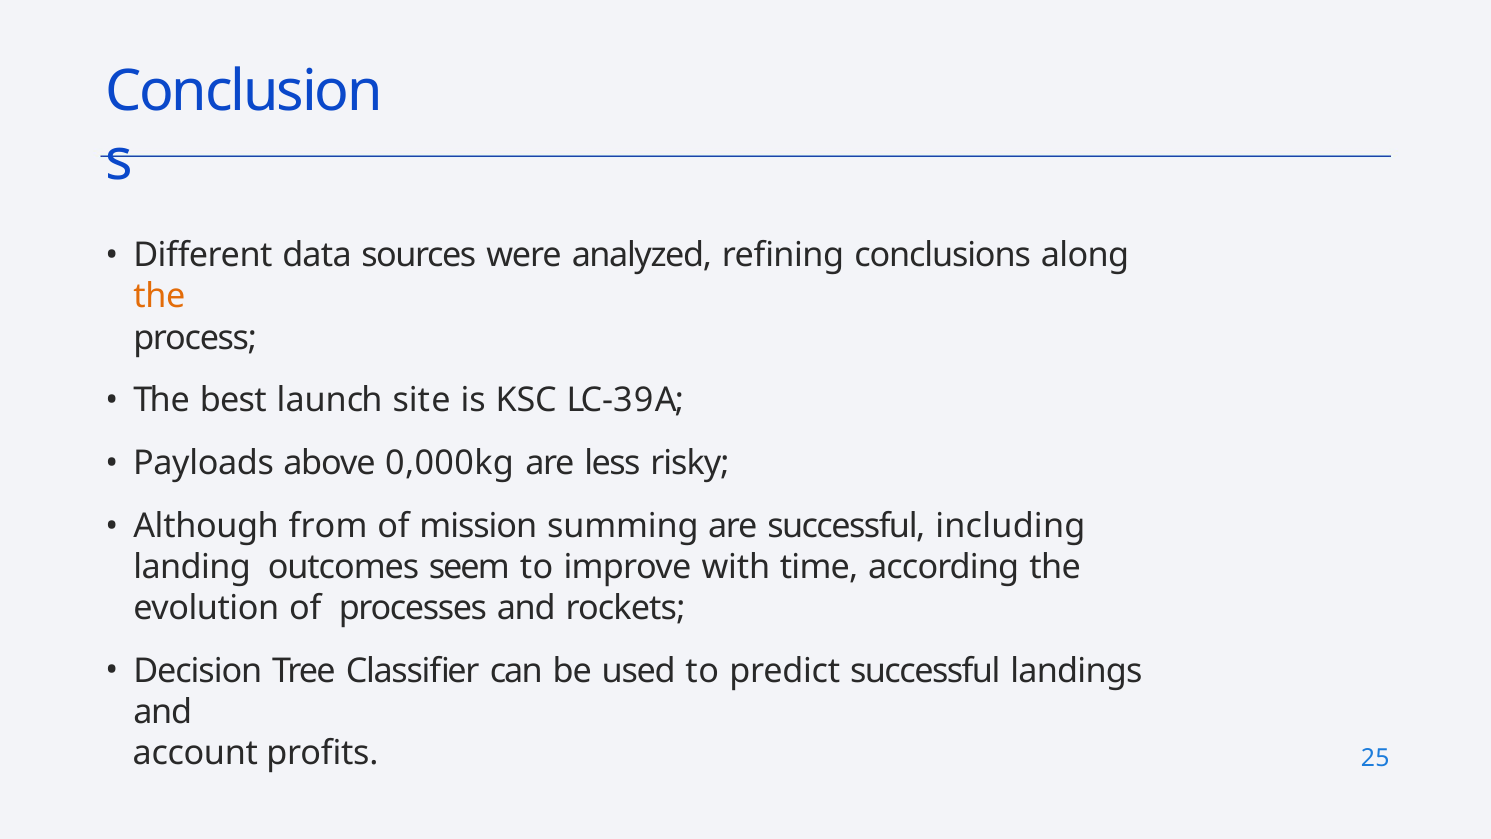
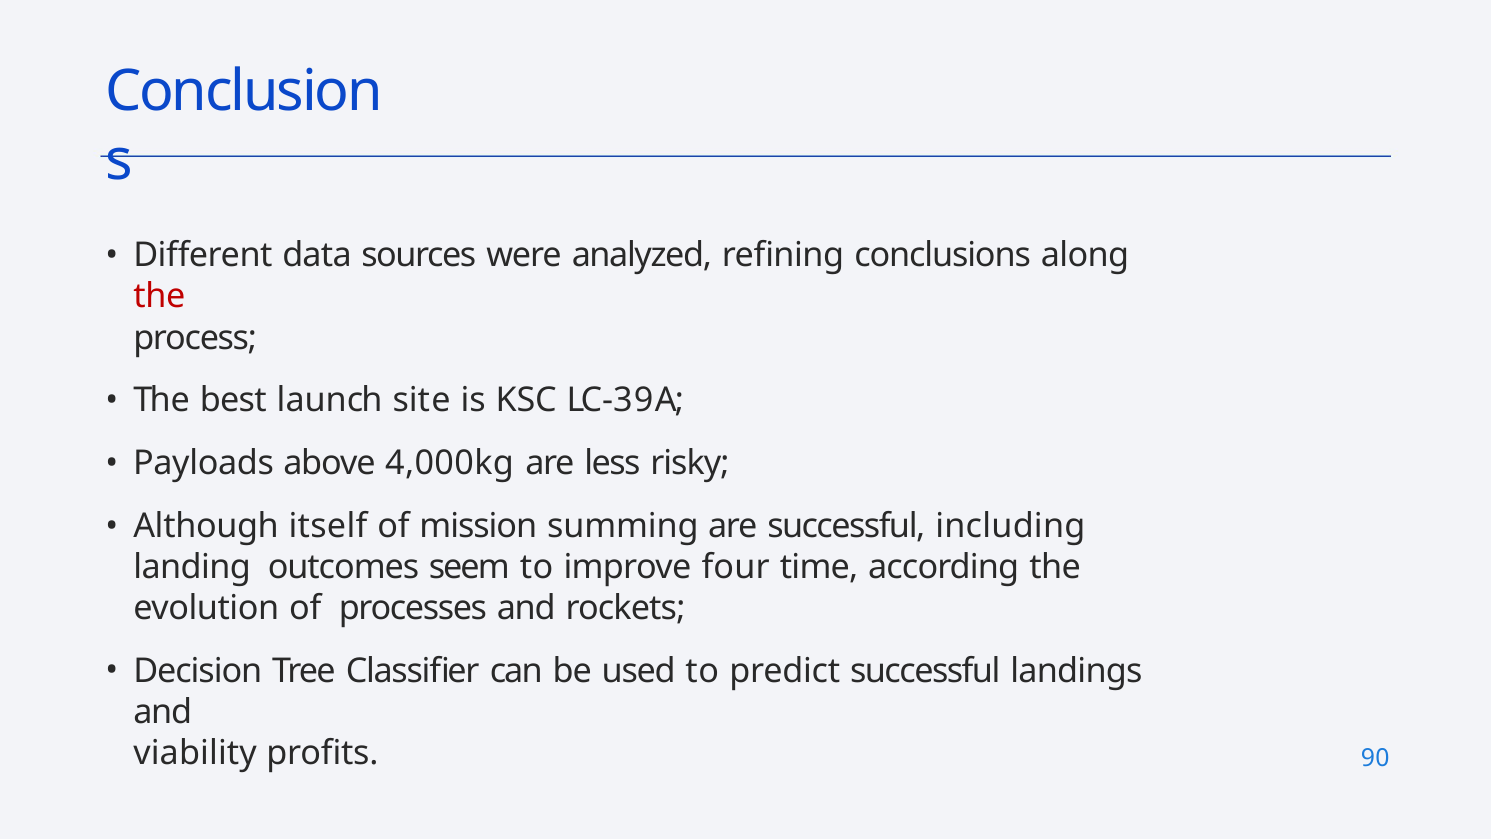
the at (159, 297) colour: orange -> red
0,000kg: 0,000kg -> 4,000kg
from: from -> itself
with: with -> four
account: account -> viability
25: 25 -> 90
